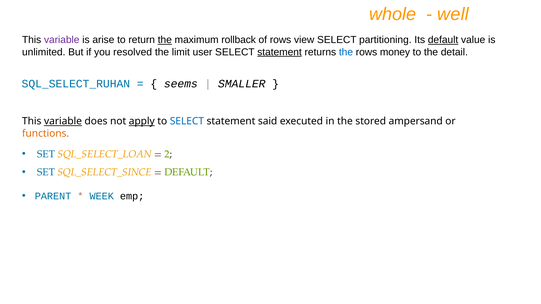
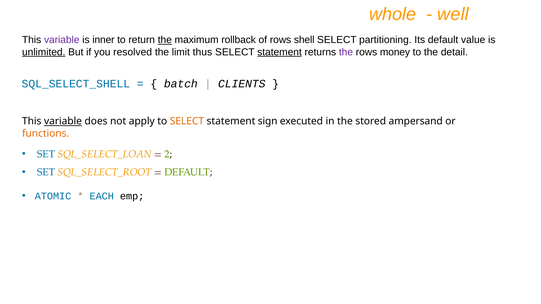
arise: arise -> inner
view: view -> shell
default at (443, 40) underline: present -> none
unlimited underline: none -> present
user: user -> thus
the at (346, 52) colour: blue -> purple
SQL_SELECT_RUHAN: SQL_SELECT_RUHAN -> SQL_SELECT_SHELL
seems: seems -> batch
SMALLER: SMALLER -> CLIENTS
apply underline: present -> none
SELECT at (187, 121) colour: blue -> orange
said: said -> sign
SQL_SELECT_SINCE: SQL_SELECT_SINCE -> SQL_SELECT_ROOT
PARENT: PARENT -> ATOMIC
WEEK: WEEK -> EACH
